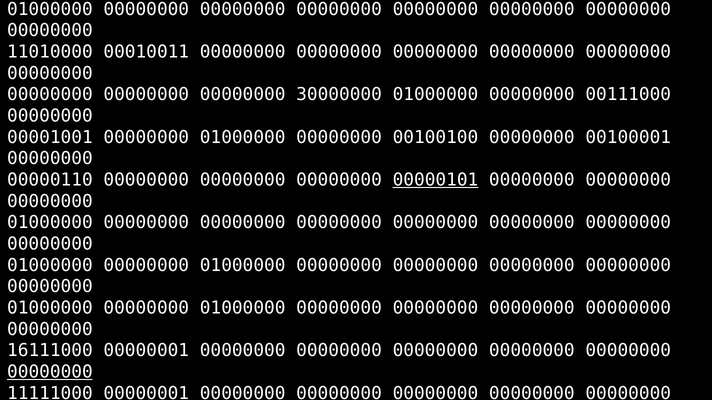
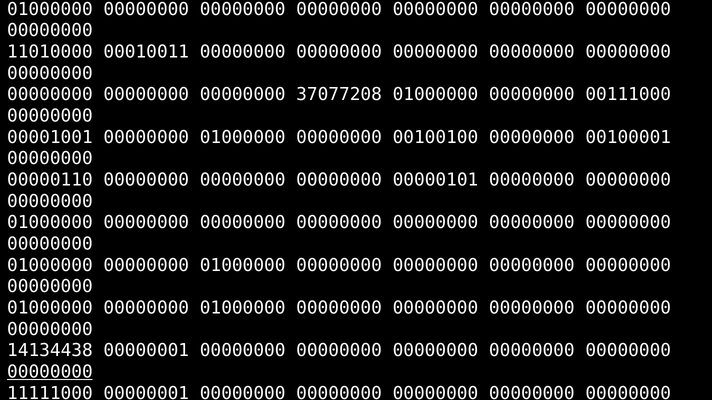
30000000: 30000000 -> 37077208
00000101 at (435, 180) underline: present -> none
16111000: 16111000 -> 14134438
